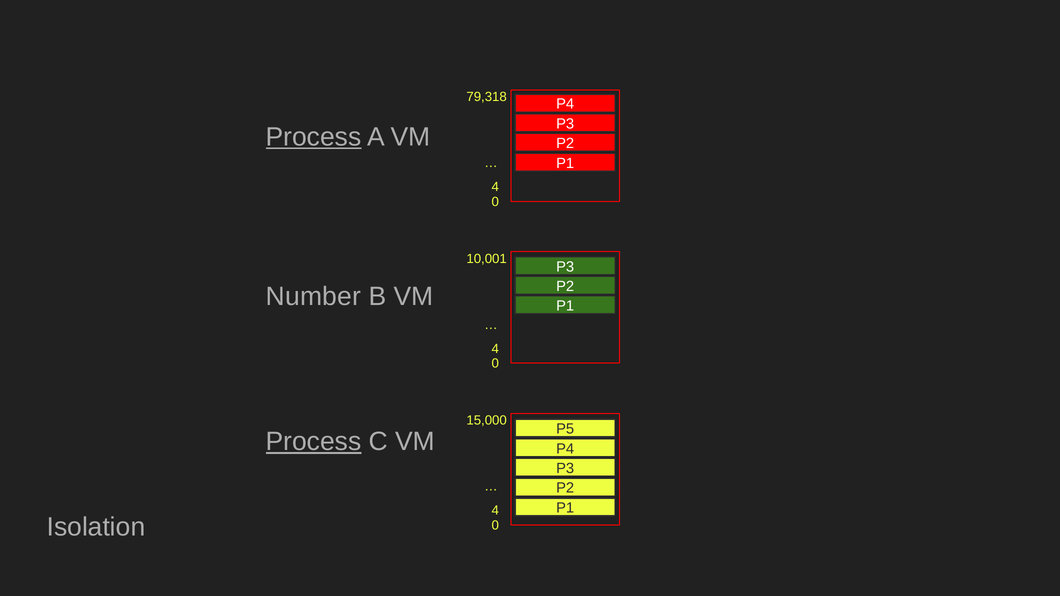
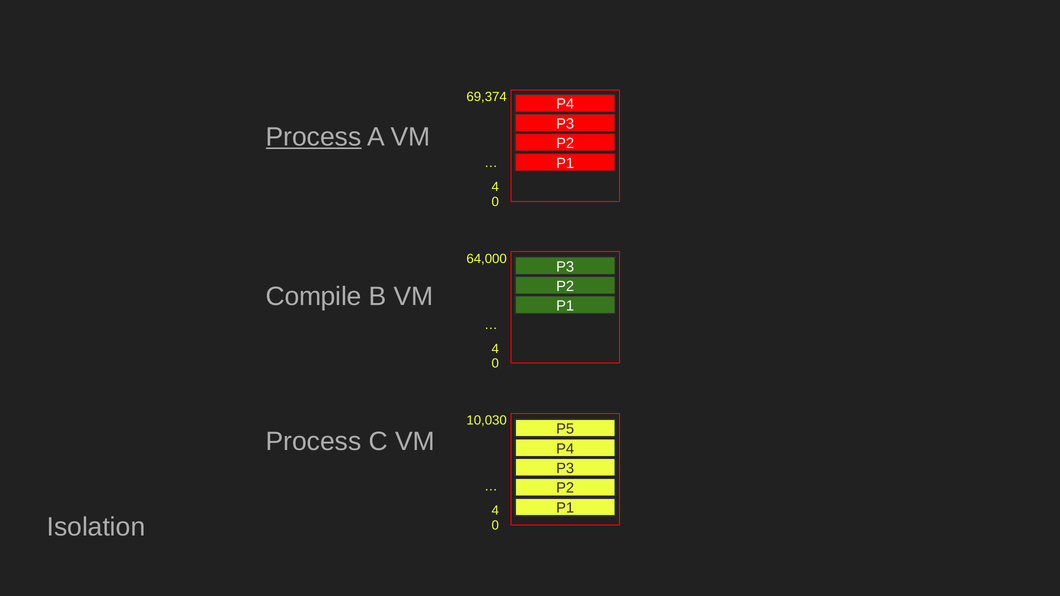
79,318: 79,318 -> 69,374
10,001: 10,001 -> 64,000
Number: Number -> Compile
15,000: 15,000 -> 10,030
Process at (314, 442) underline: present -> none
